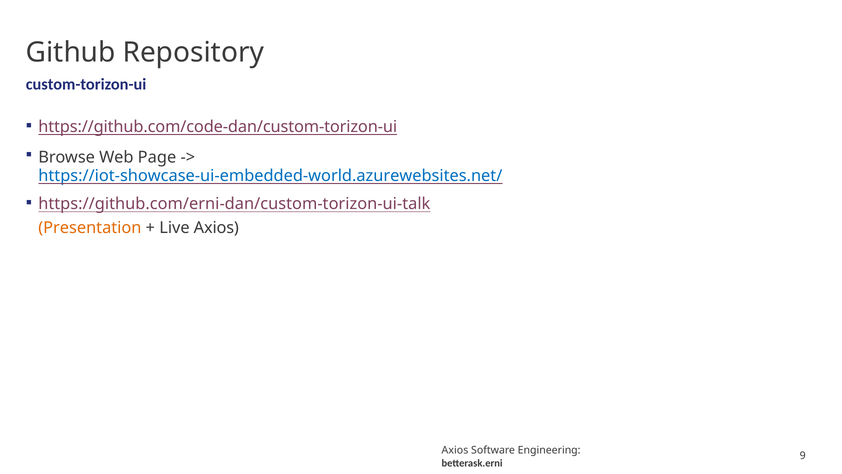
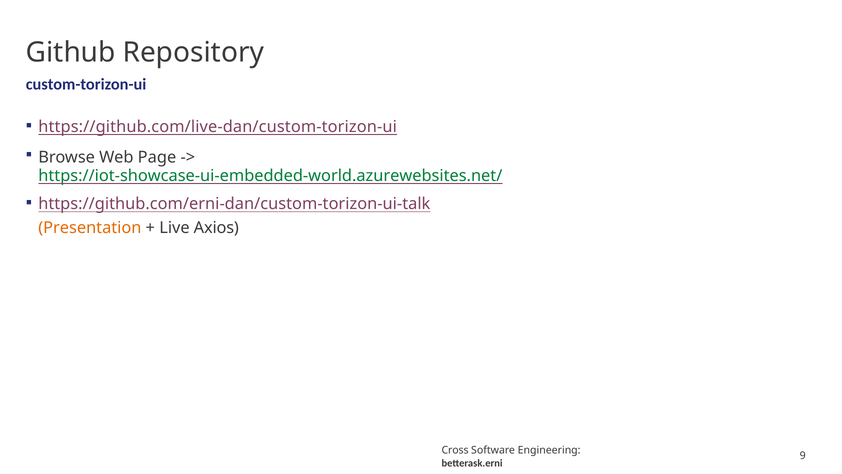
https://github.com/code-dan/custom-torizon-ui: https://github.com/code-dan/custom-torizon-ui -> https://github.com/live-dan/custom-torizon-ui
https://iot-showcase-ui-embedded-world.azurewebsites.net/ colour: blue -> green
Axios at (455, 450): Axios -> Cross
